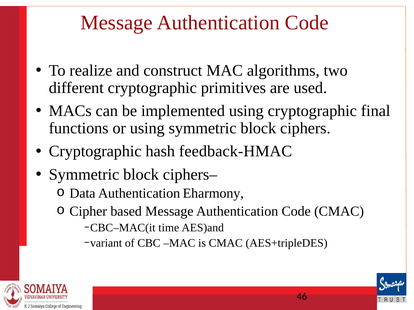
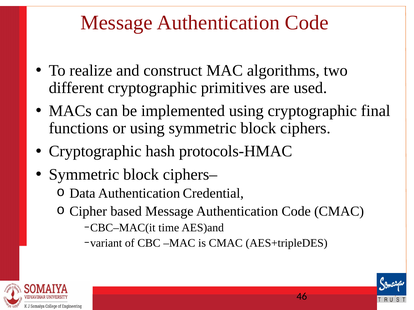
feedback-HMAC: feedback-HMAC -> protocols-HMAC
Eharmony: Eharmony -> Credential
